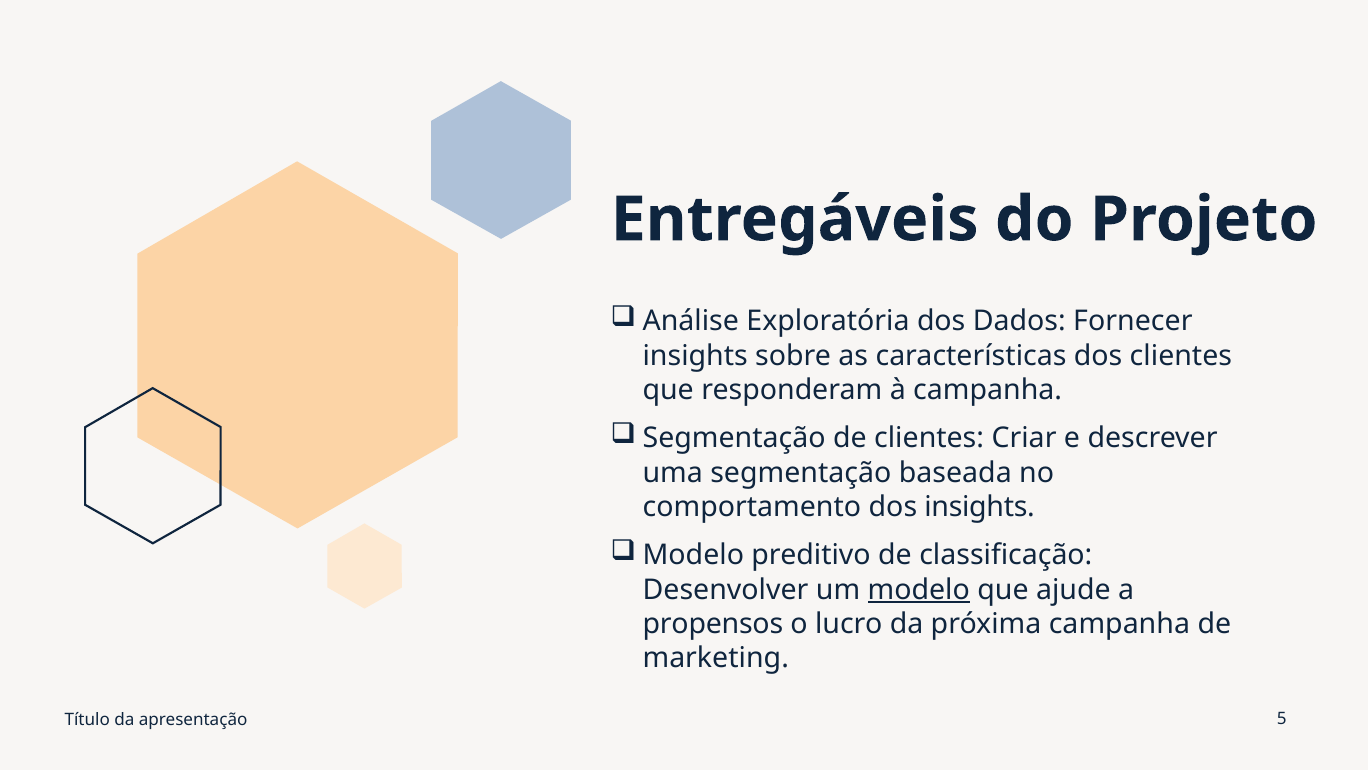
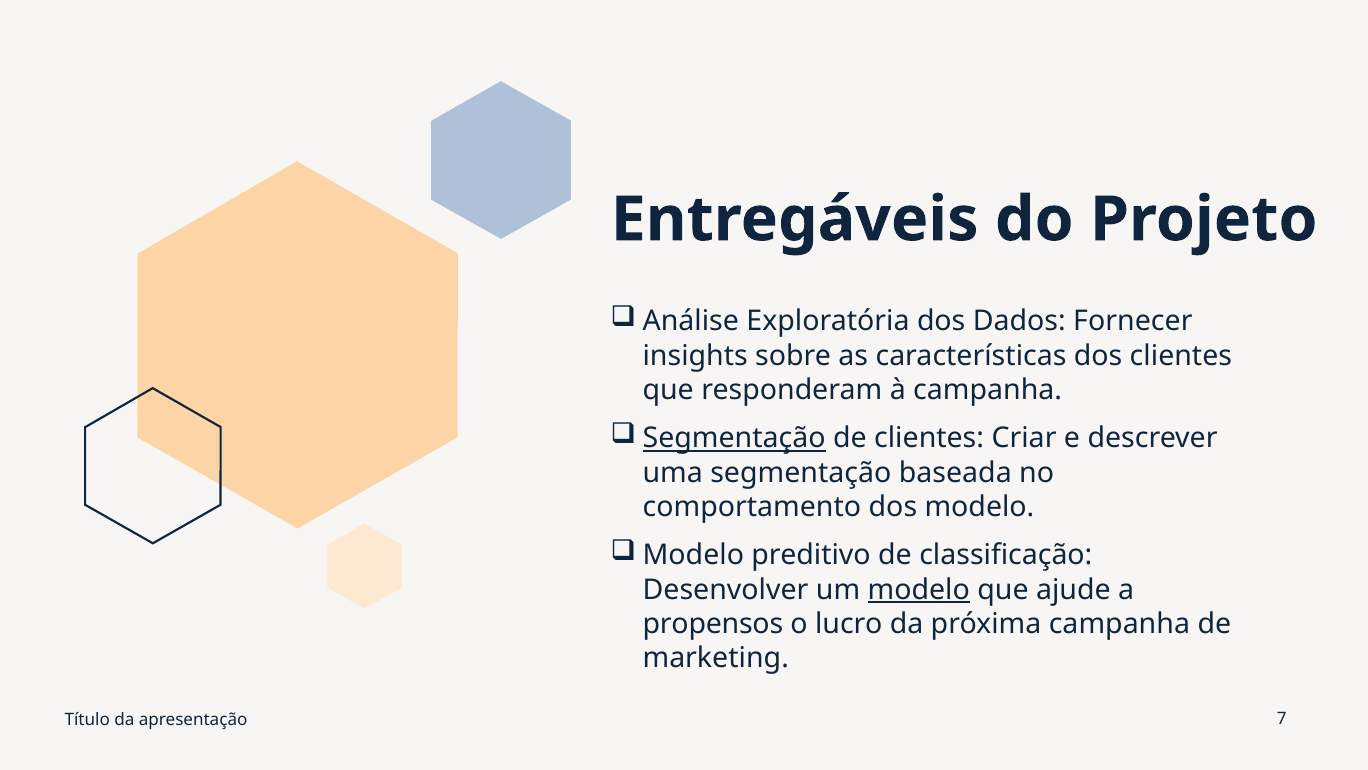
Segmentação at (734, 438) underline: none -> present
dos insights: insights -> modelo
5: 5 -> 7
